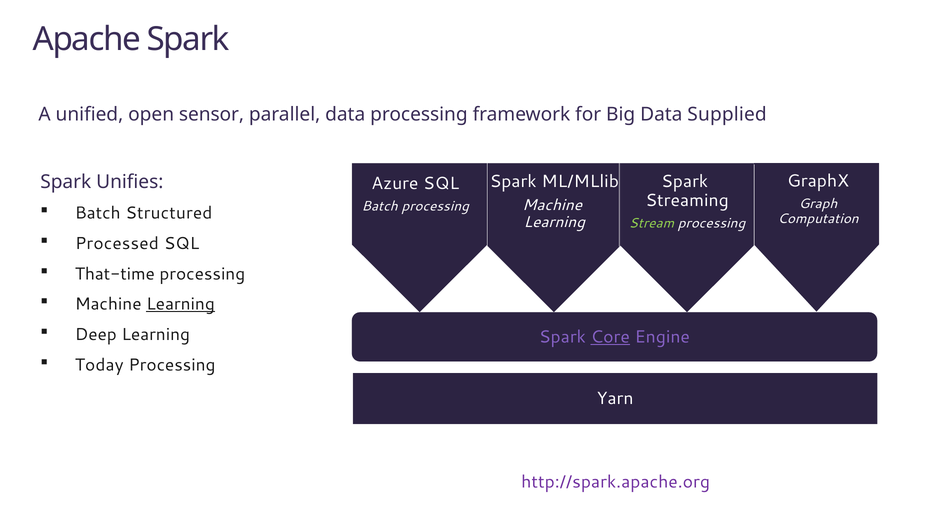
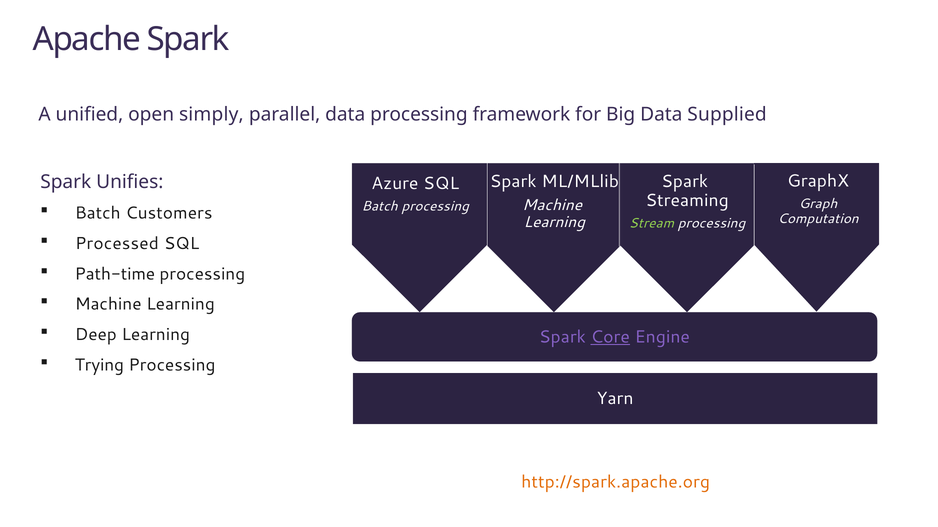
sensor: sensor -> simply
Batch Structured: Structured -> Customers
That-time: That-time -> Path-time
Learning at (181, 305) underline: present -> none
Today: Today -> Trying
http://spark.apache.org colour: purple -> orange
